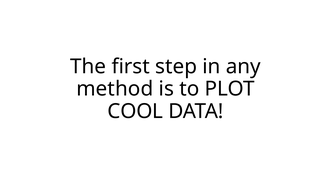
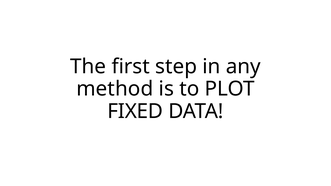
COOL: COOL -> FIXED
